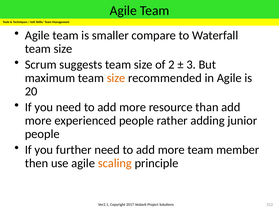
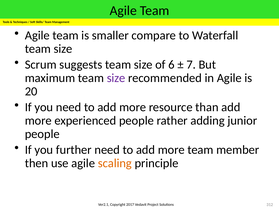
2: 2 -> 6
3: 3 -> 7
size at (116, 78) colour: orange -> purple
